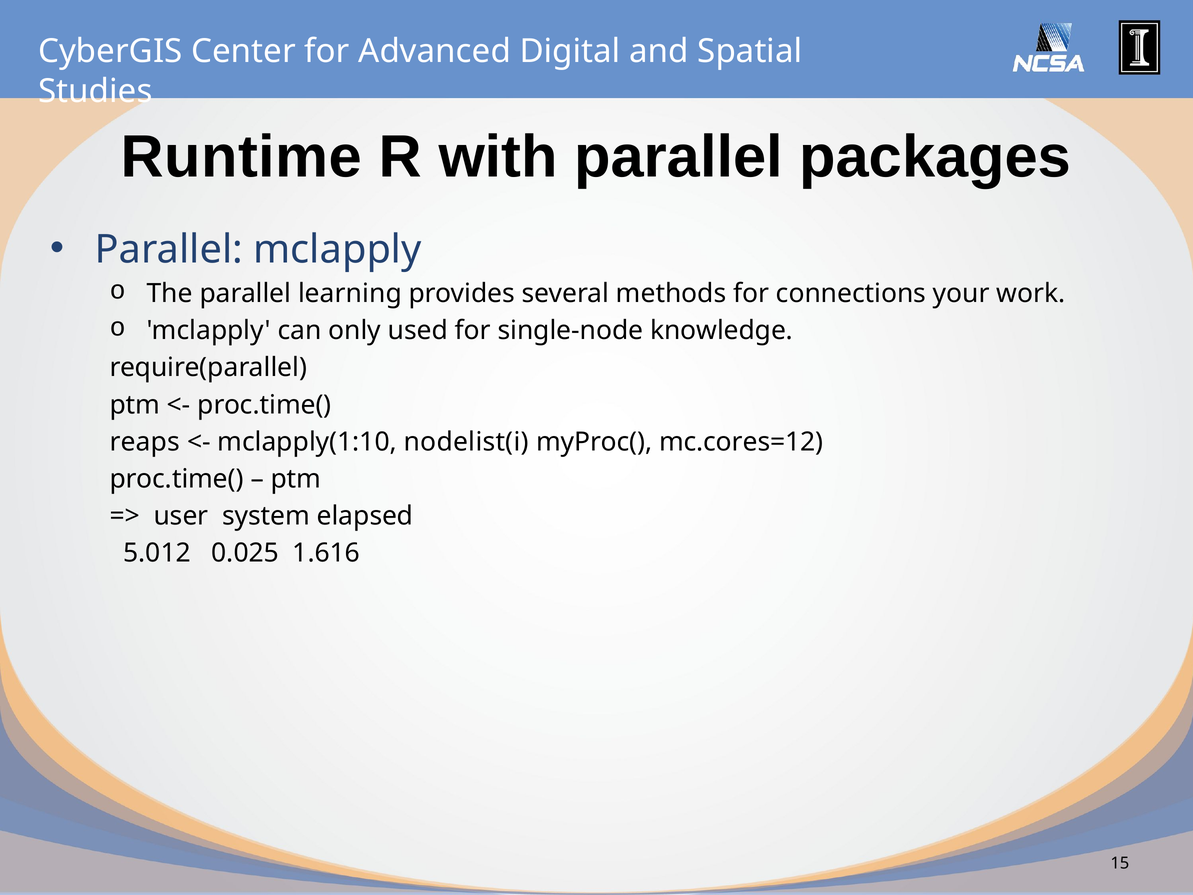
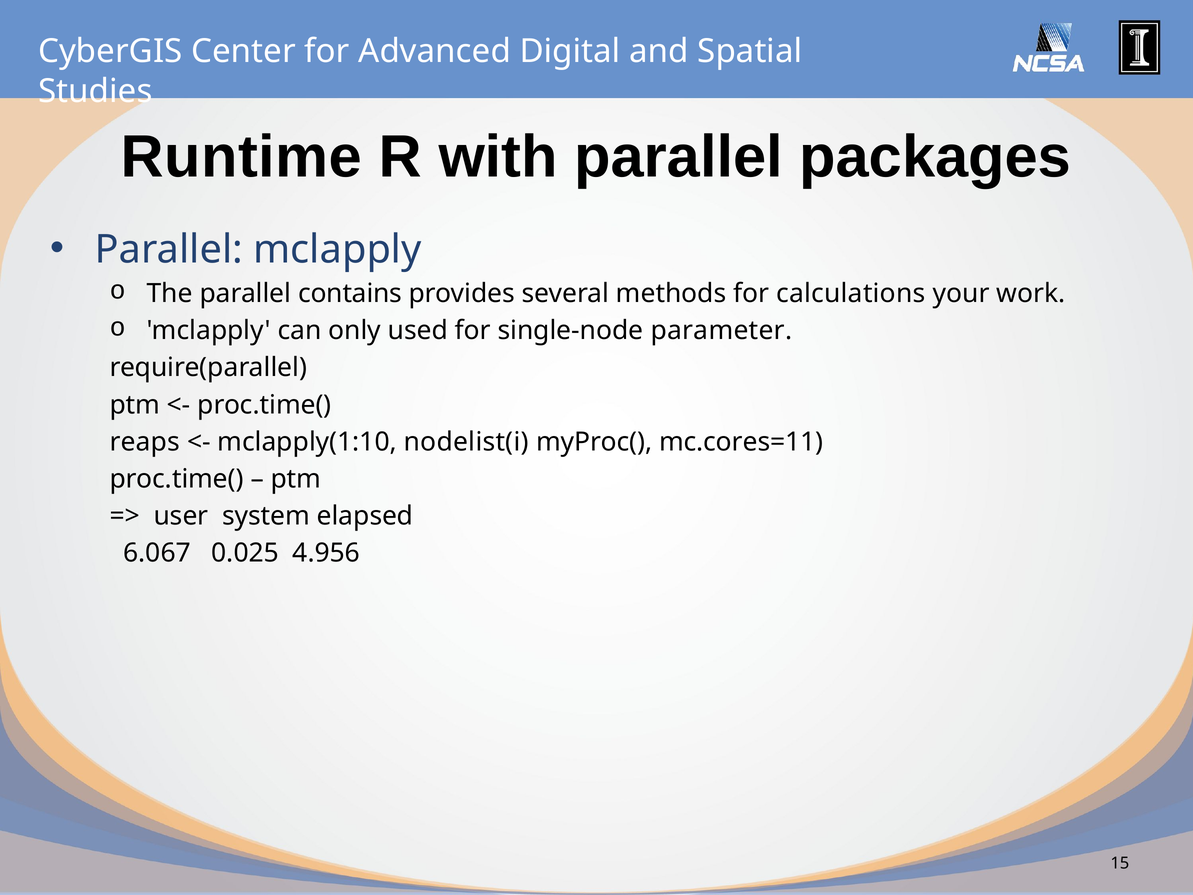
learning: learning -> contains
connections: connections -> calculations
knowledge: knowledge -> parameter
mc.cores=12: mc.cores=12 -> mc.cores=11
5.012: 5.012 -> 6.067
1.616: 1.616 -> 4.956
